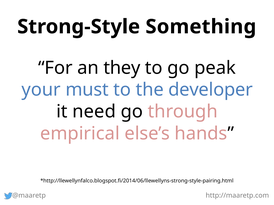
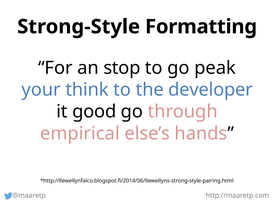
Something: Something -> Formatting
they: they -> stop
must: must -> think
need: need -> good
